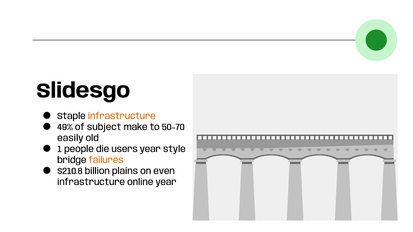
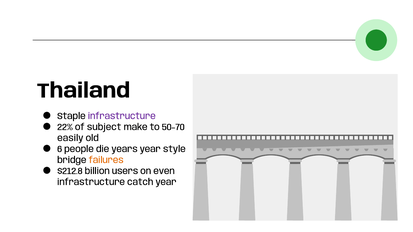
Slidesgo: Slidesgo -> Thailand
infrastructure at (122, 116) colour: orange -> purple
49%: 49% -> 22%
1: 1 -> 6
users: users -> years
$210.8: $210.8 -> $212.8
plains: plains -> users
online: online -> catch
